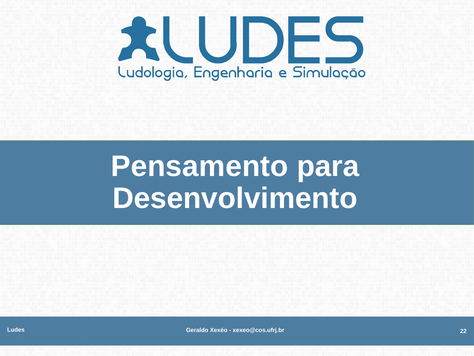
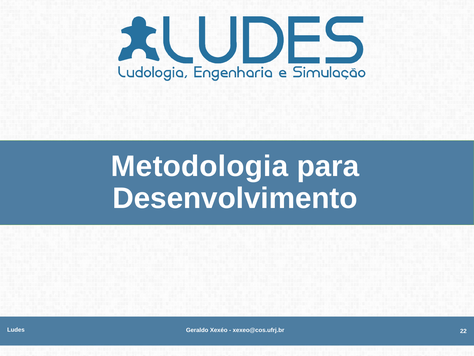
Pensamento: Pensamento -> Metodologia
